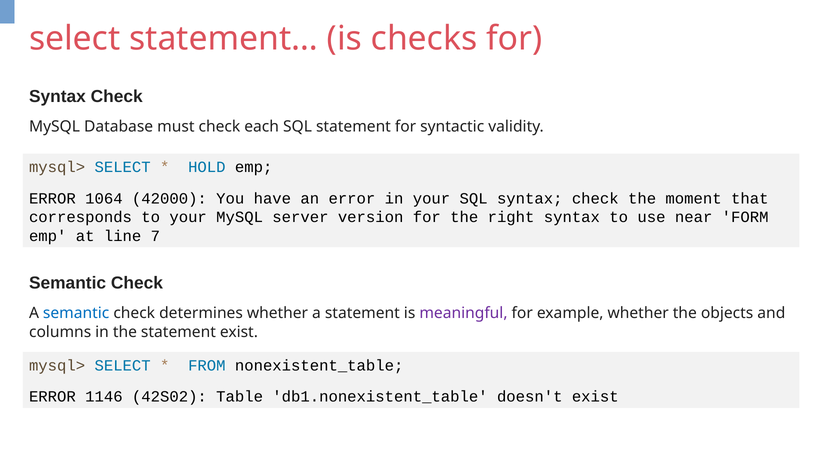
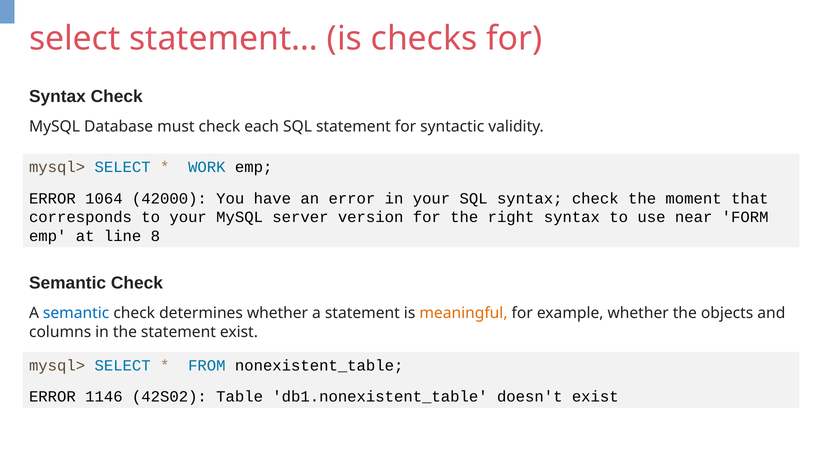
HOLD: HOLD -> WORK
7: 7 -> 8
meaningful colour: purple -> orange
